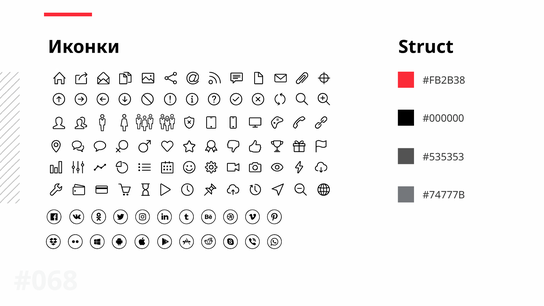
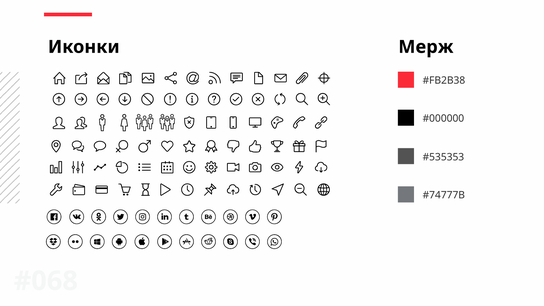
Struct: Struct -> Мерж
